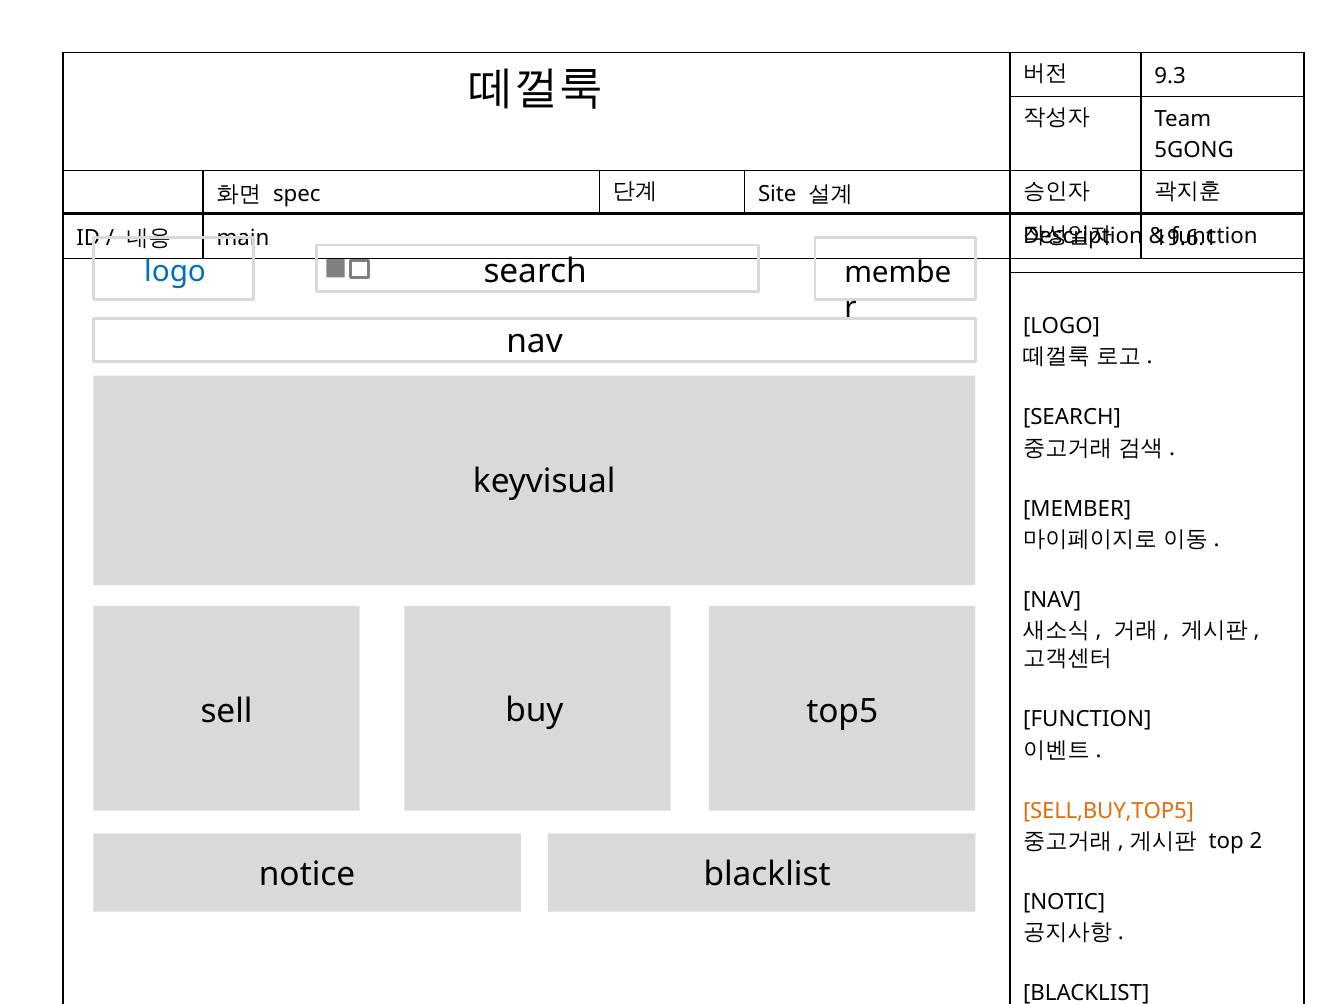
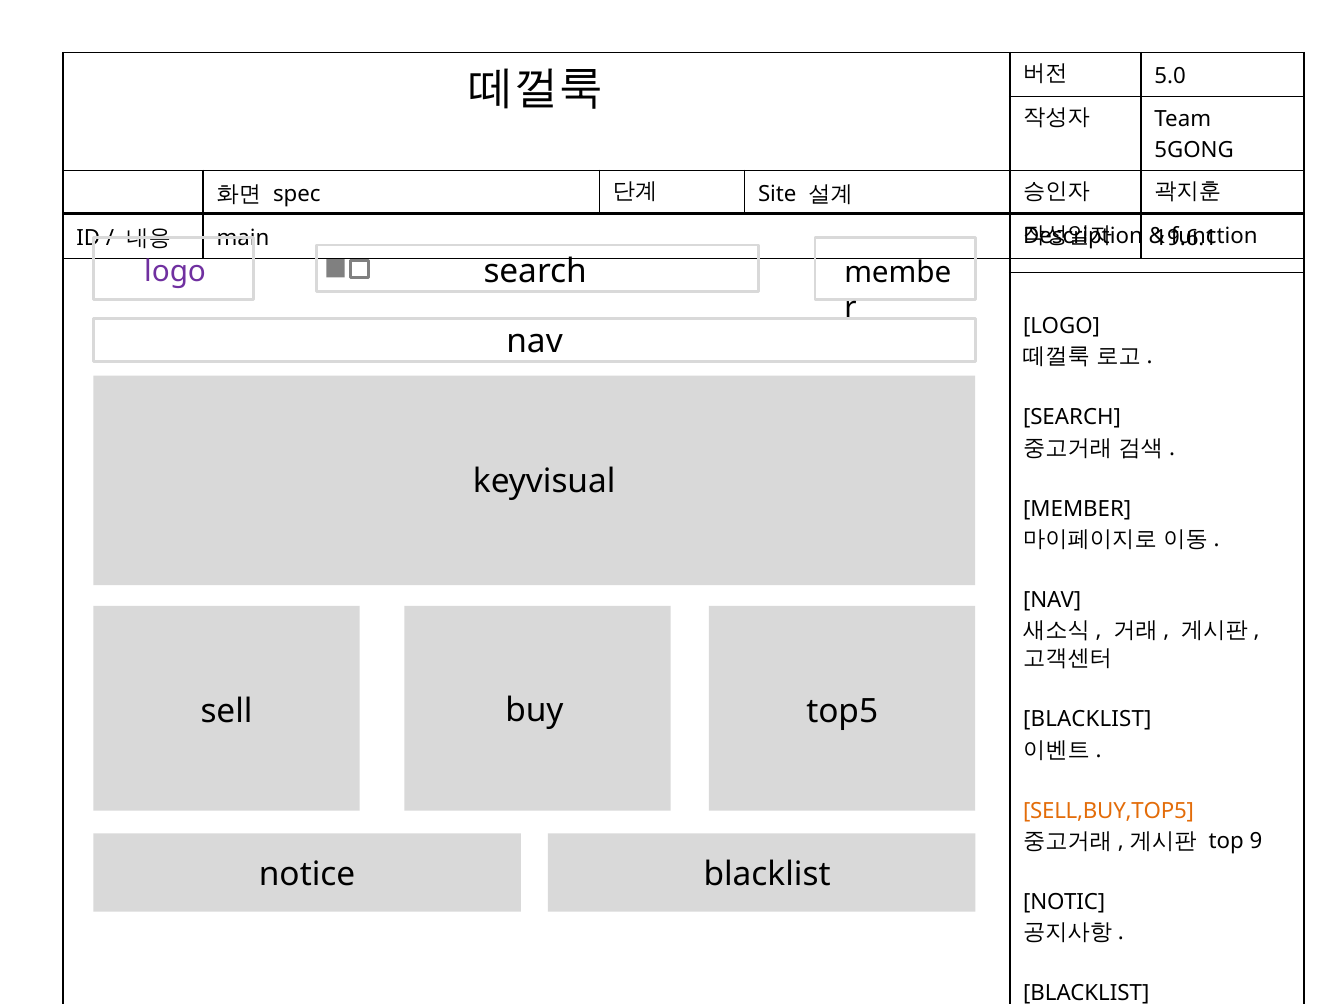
9.3: 9.3 -> 5.0
logo at (175, 271) colour: blue -> purple
FUNCTION at (1087, 719): FUNCTION -> BLACKLIST
2: 2 -> 9
